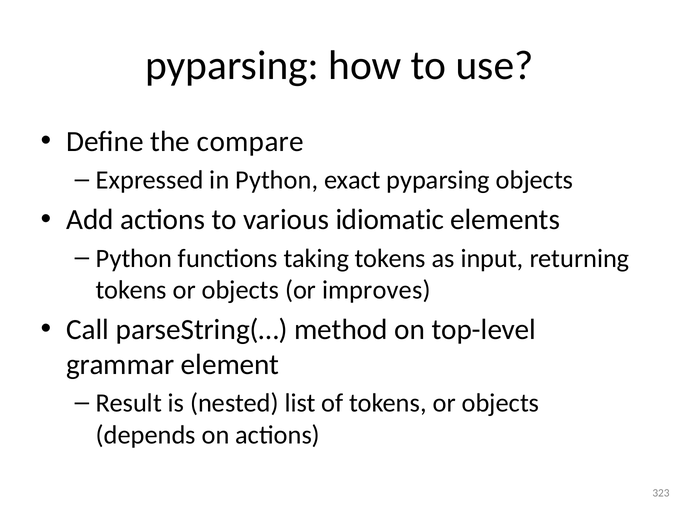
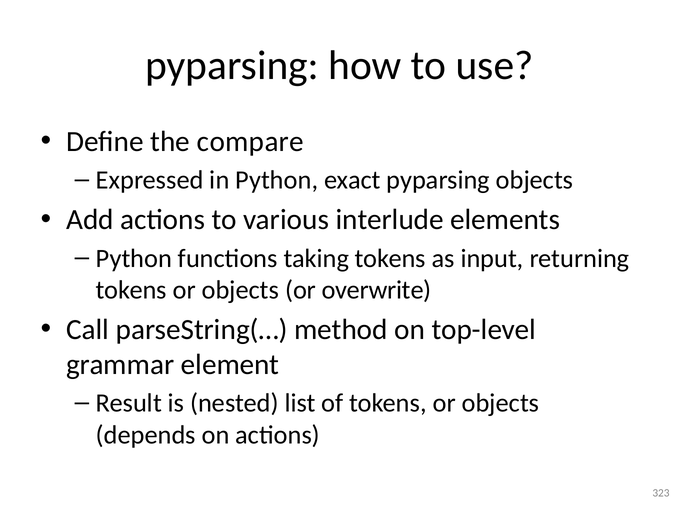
idiomatic: idiomatic -> interlude
improves: improves -> overwrite
